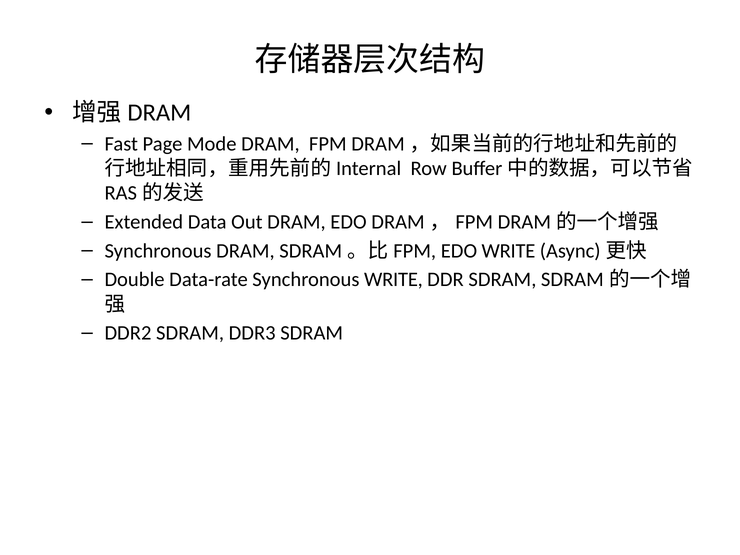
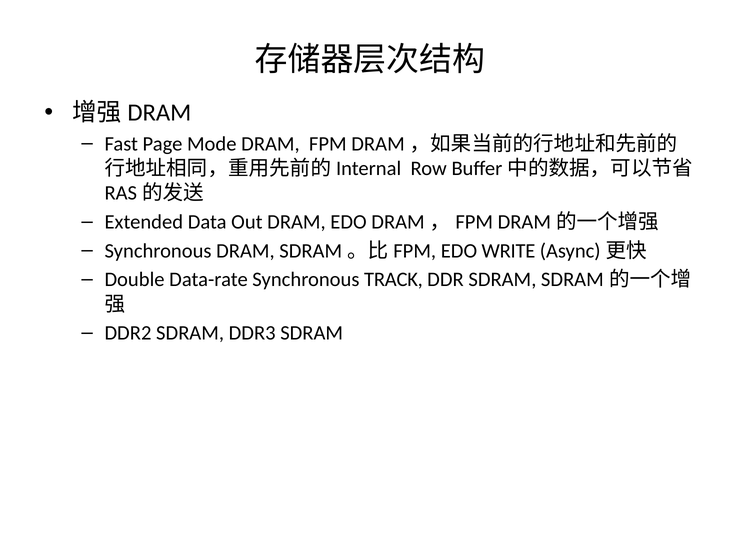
Synchronous WRITE: WRITE -> TRACK
